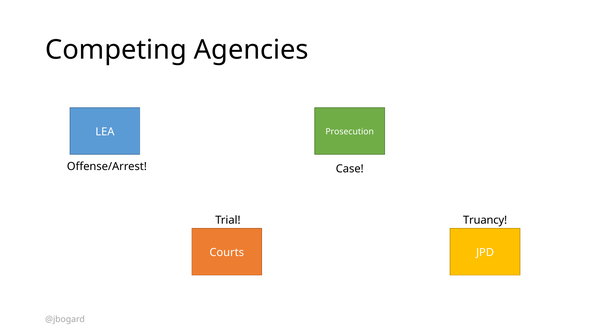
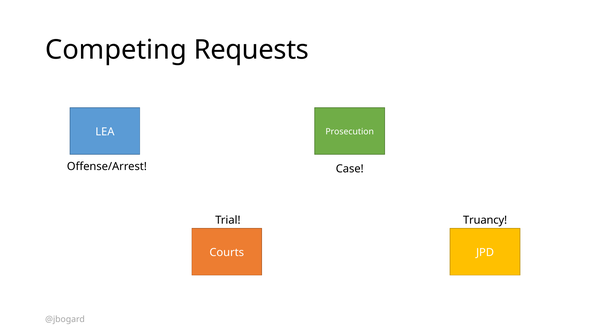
Agencies: Agencies -> Requests
